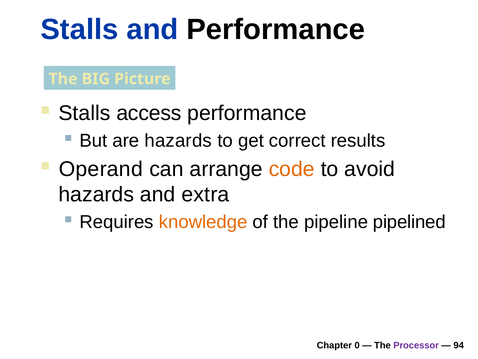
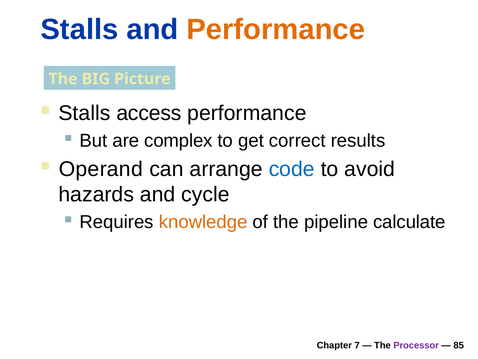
Performance at (276, 30) colour: black -> orange
are hazards: hazards -> complex
code colour: orange -> blue
extra: extra -> cycle
pipelined: pipelined -> calculate
0: 0 -> 7
94: 94 -> 85
